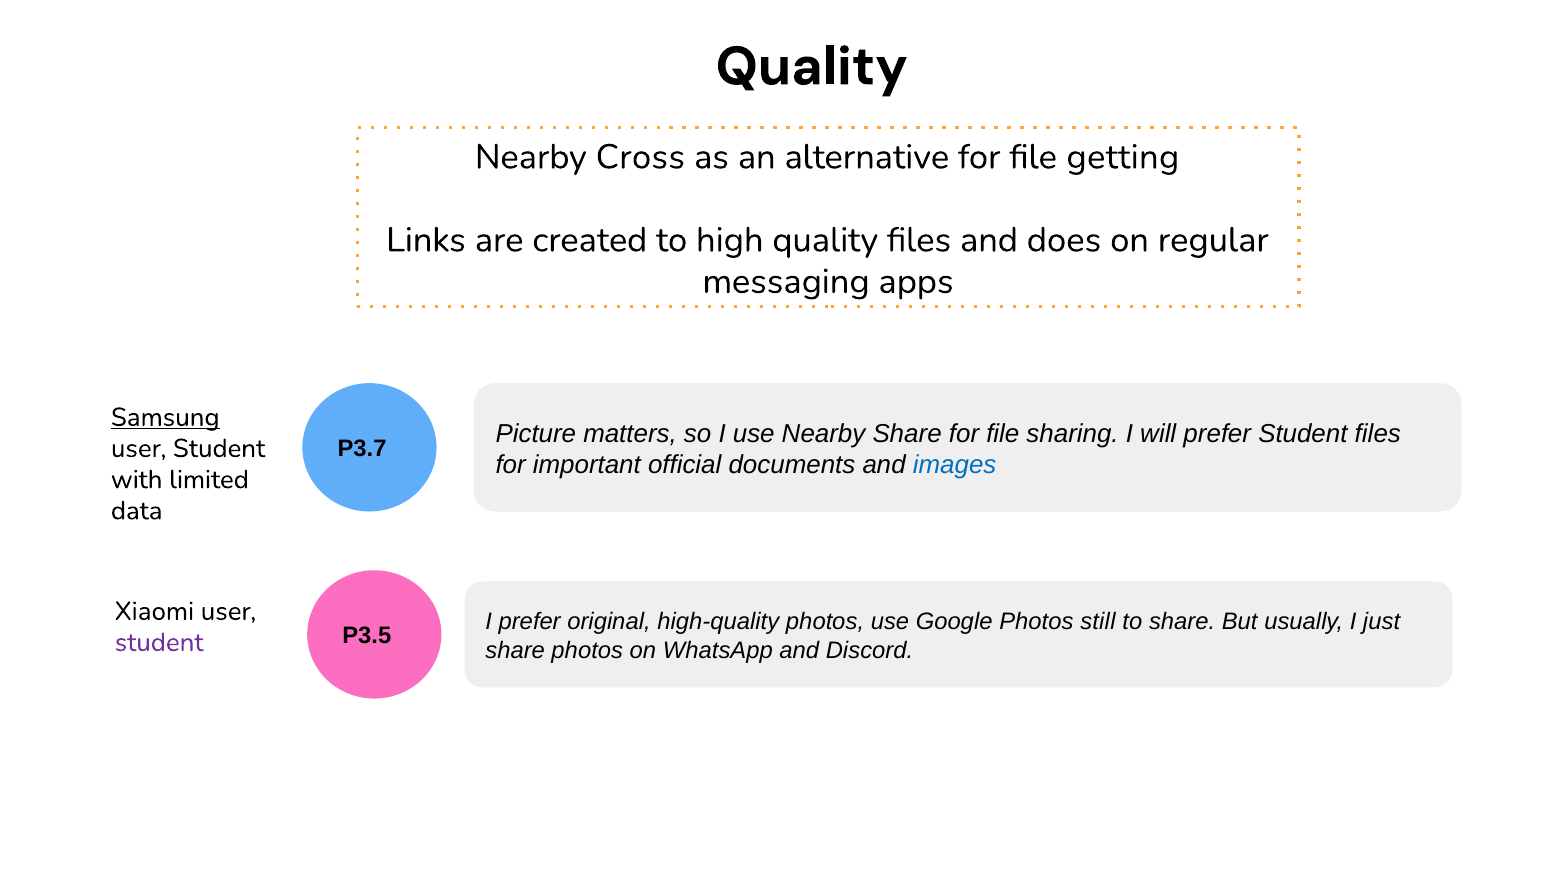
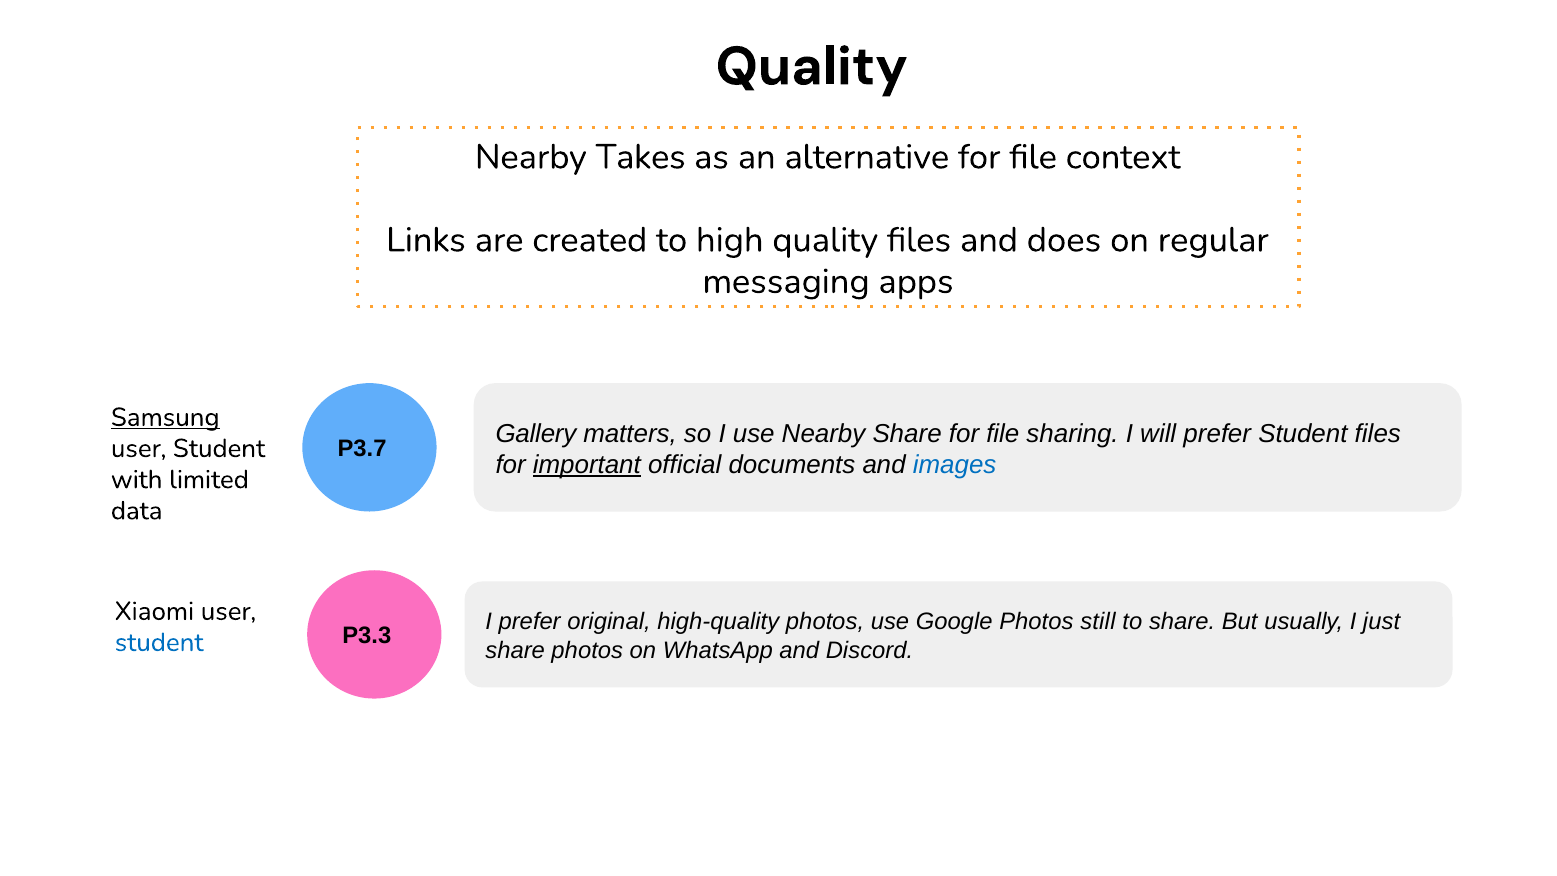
Cross: Cross -> Takes
getting: getting -> context
Picture: Picture -> Gallery
important underline: none -> present
P3.5: P3.5 -> P3.3
student at (159, 642) colour: purple -> blue
